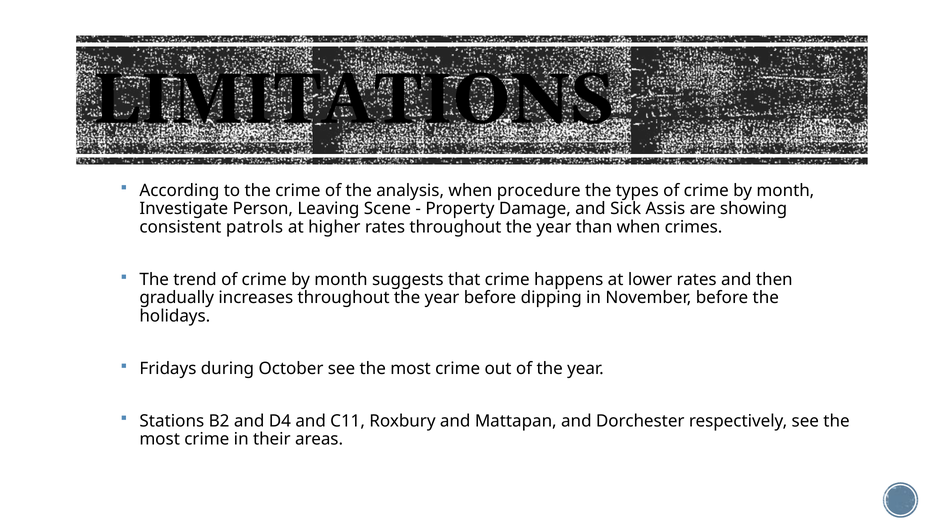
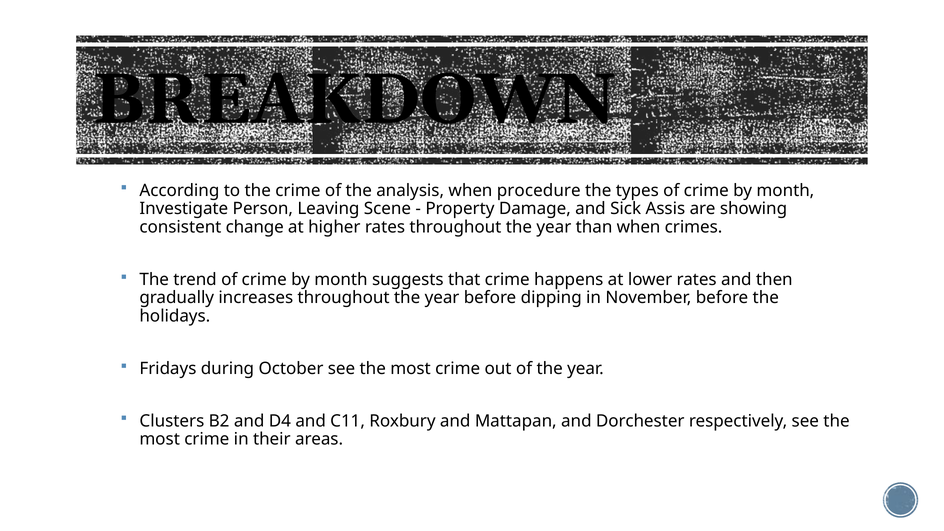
LIMITATIONS: LIMITATIONS -> BREAKDOWN
patrols: patrols -> change
Stations: Stations -> Clusters
